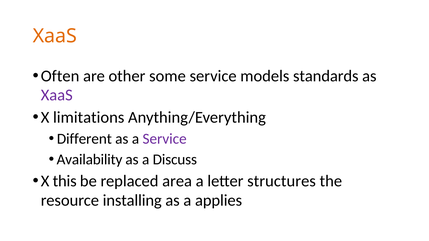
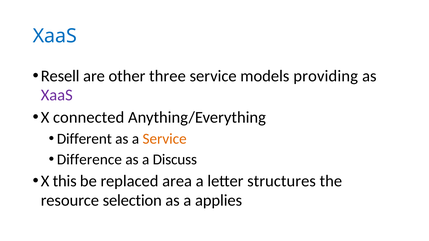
XaaS at (55, 36) colour: orange -> blue
Often: Often -> Resell
some: some -> three
standards: standards -> providing
limitations: limitations -> connected
Service at (165, 139) colour: purple -> orange
Availability: Availability -> Difference
installing: installing -> selection
